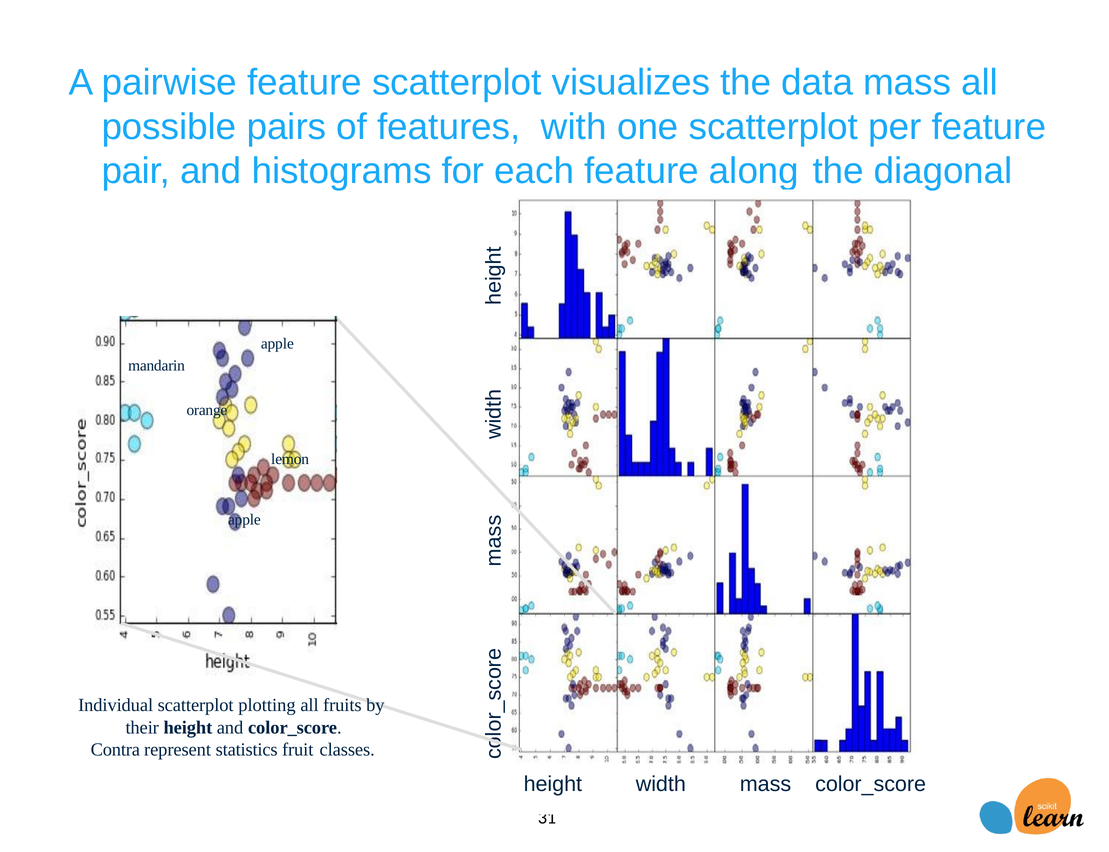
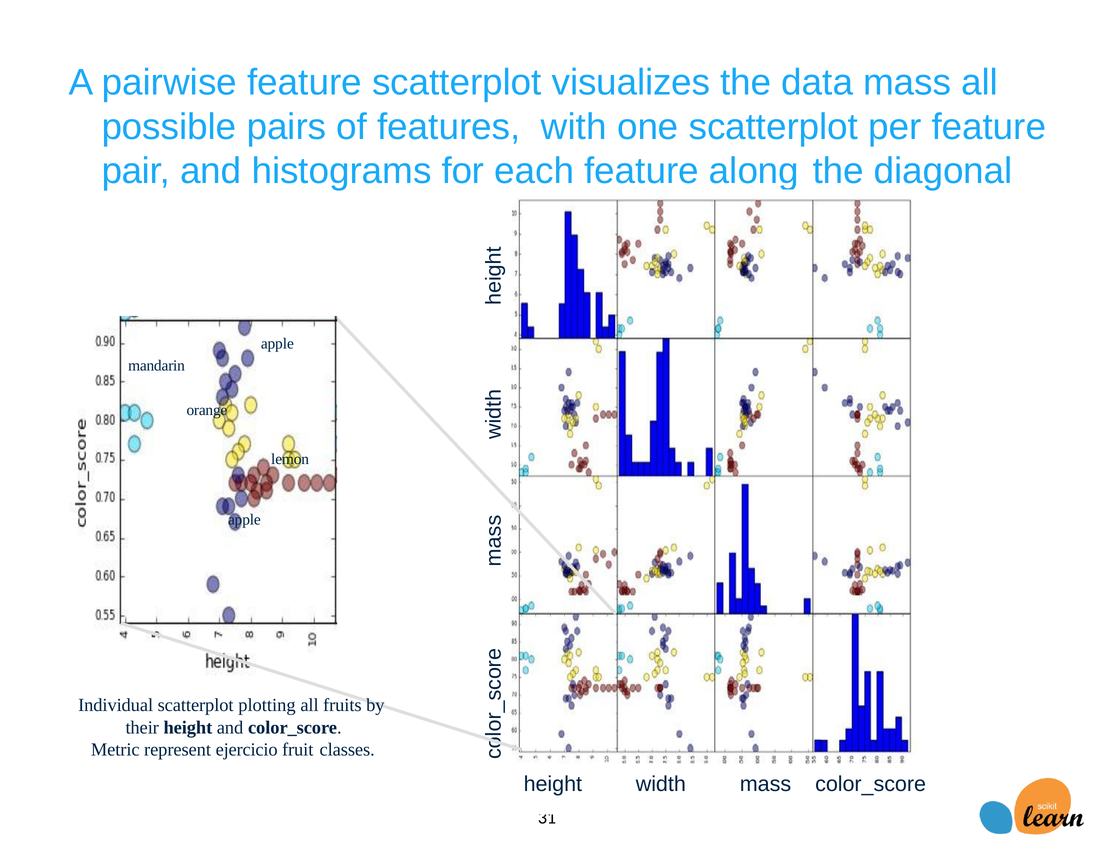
Contra: Contra -> Metric
statistics: statistics -> ejercicio
